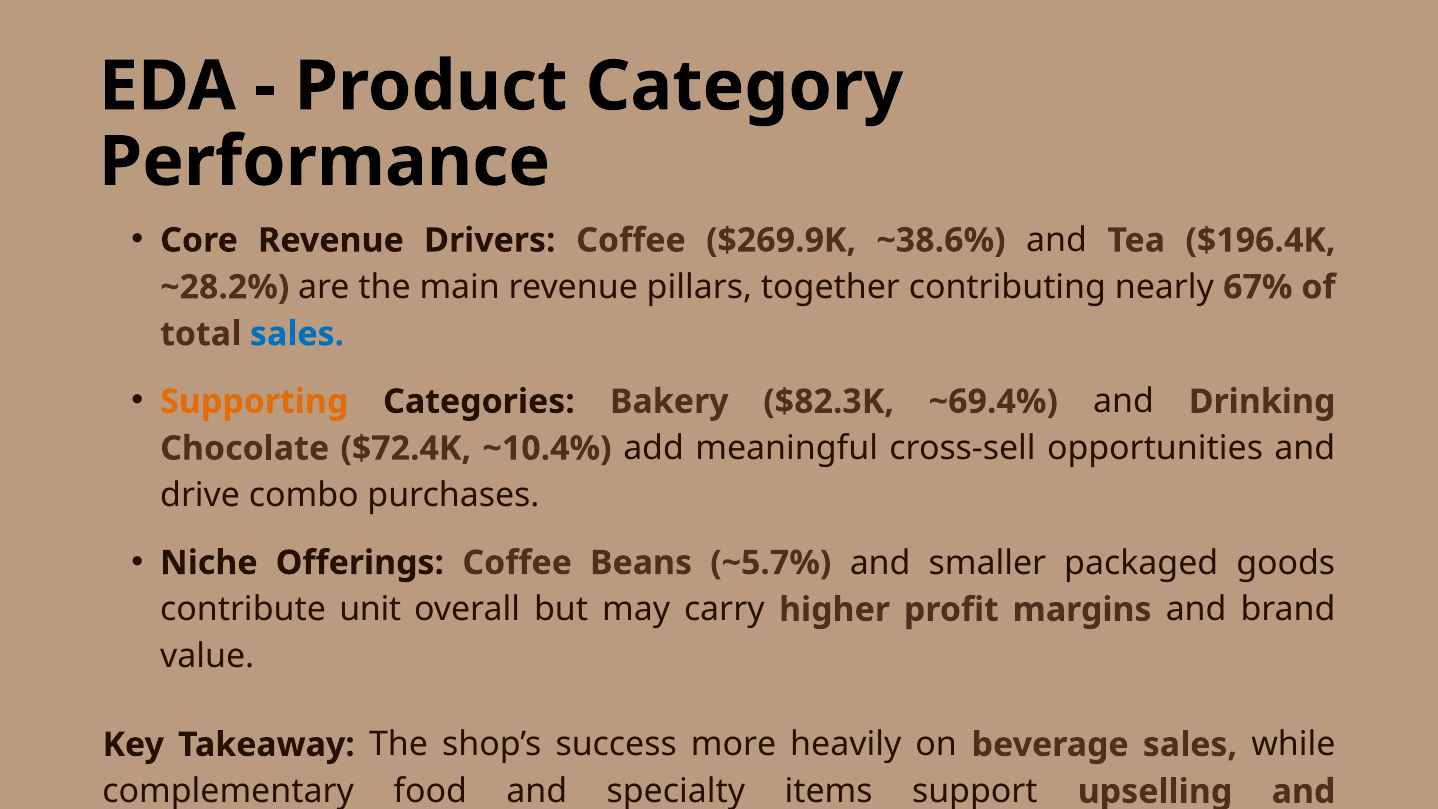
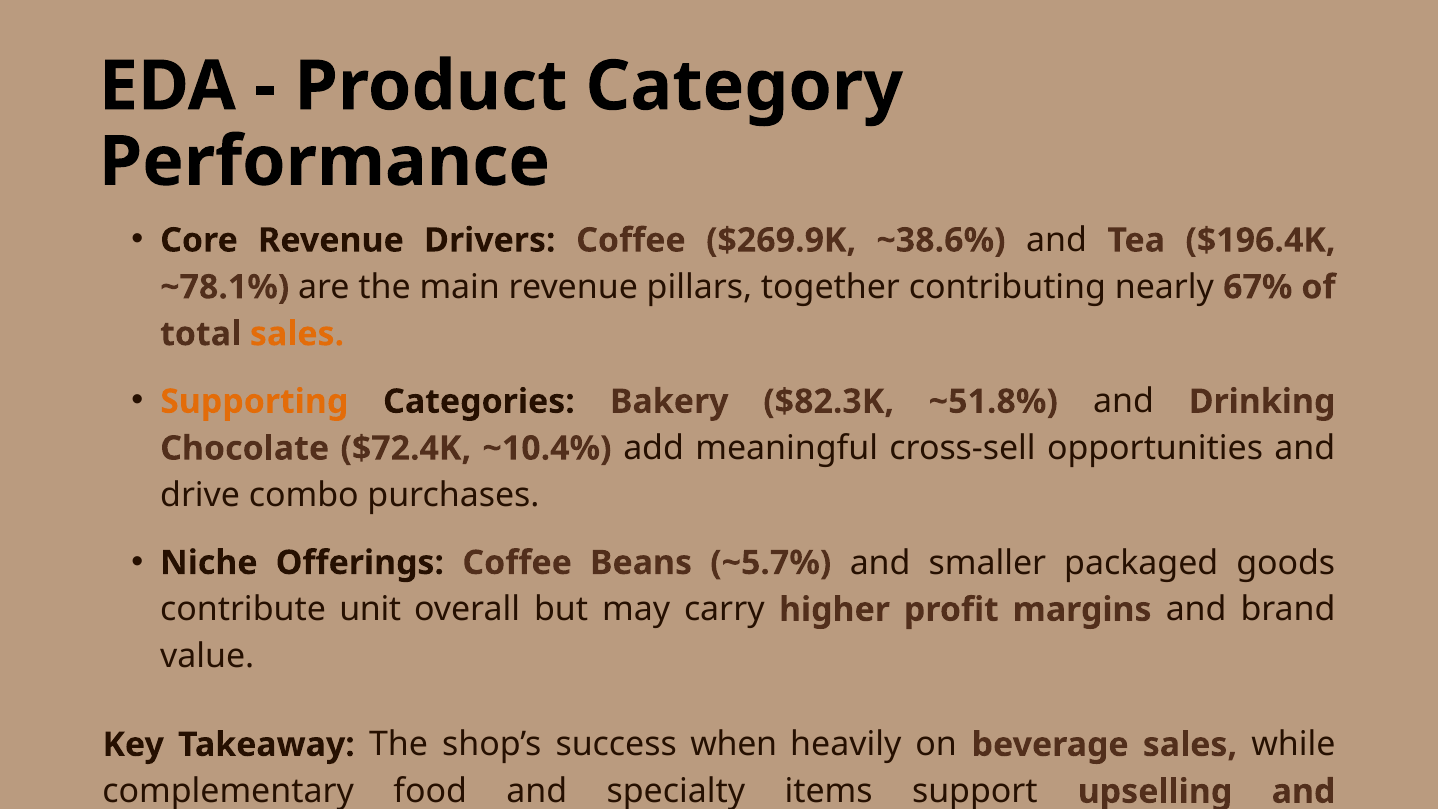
~28.2%: ~28.2% -> ~78.1%
sales at (297, 334) colour: blue -> orange
~69.4%: ~69.4% -> ~51.8%
more: more -> when
